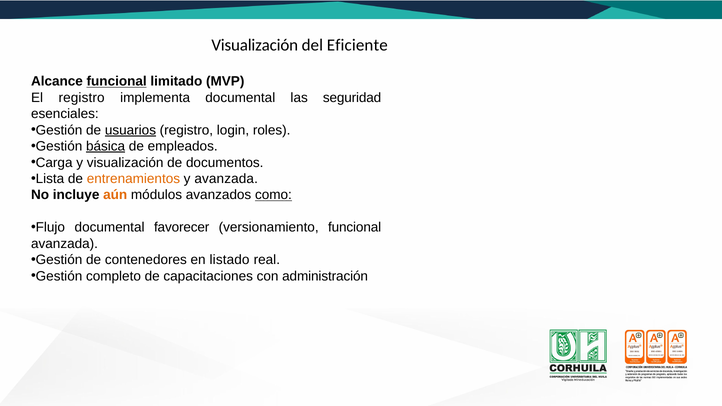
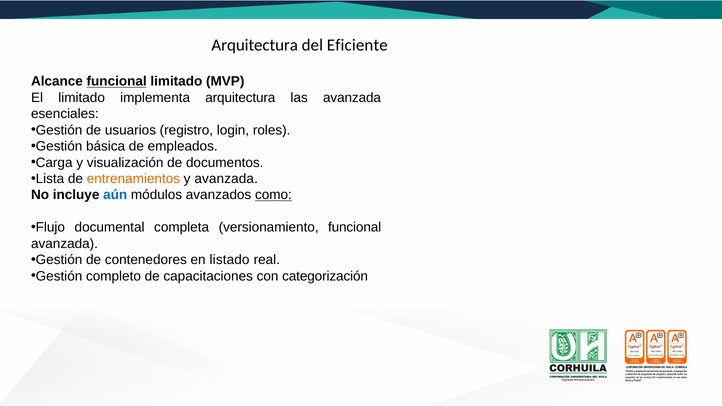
Visualización at (255, 45): Visualización -> Arquitectura
El registro: registro -> limitado
implementa documental: documental -> arquitectura
las seguridad: seguridad -> avanzada
usuarios underline: present -> none
básica underline: present -> none
aún colour: orange -> blue
favorecer: favorecer -> completa
administración: administración -> categorización
